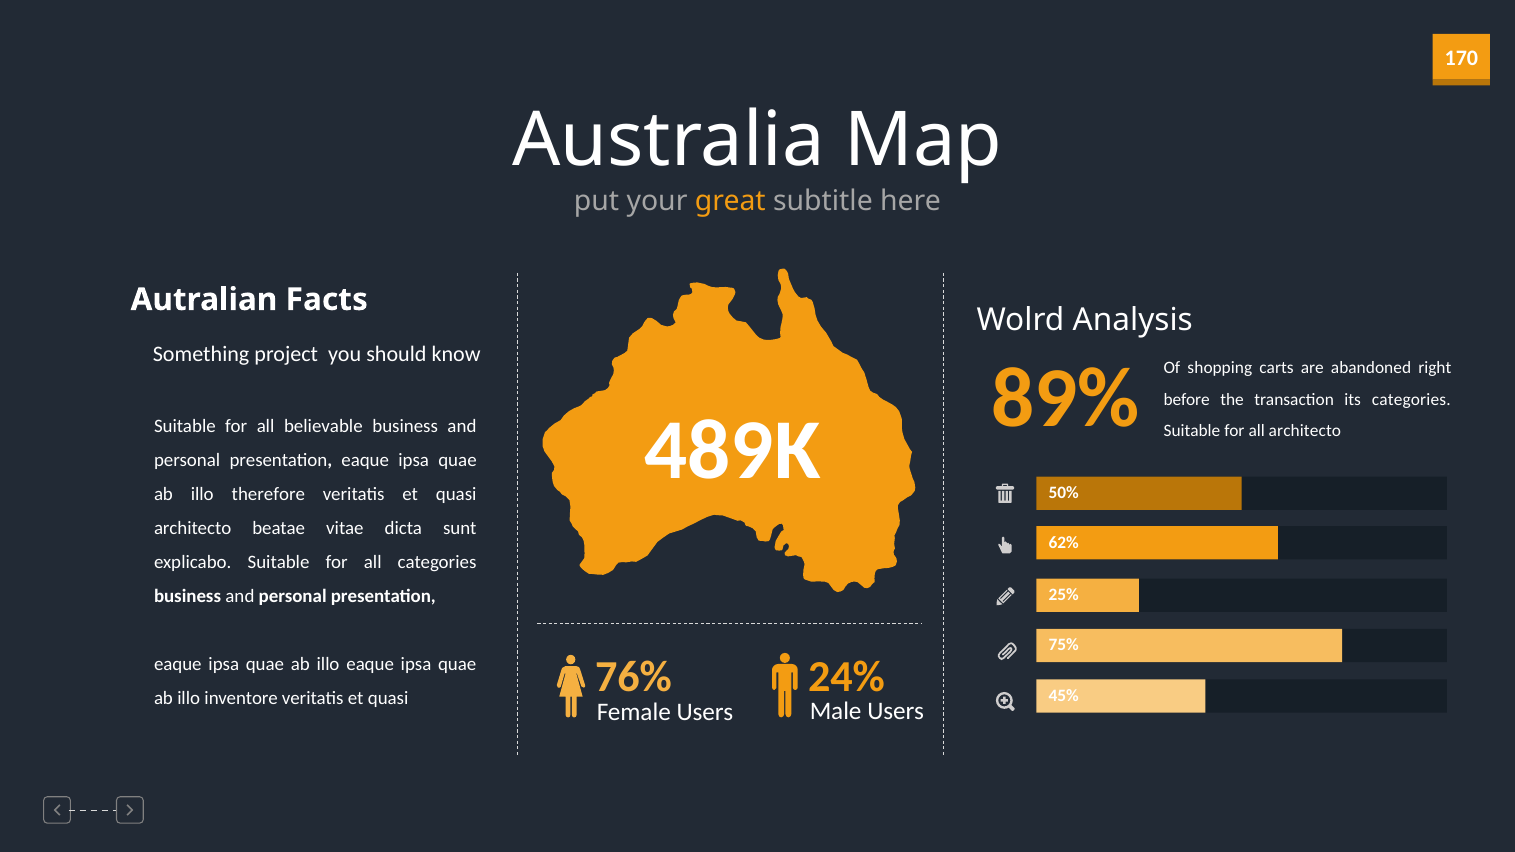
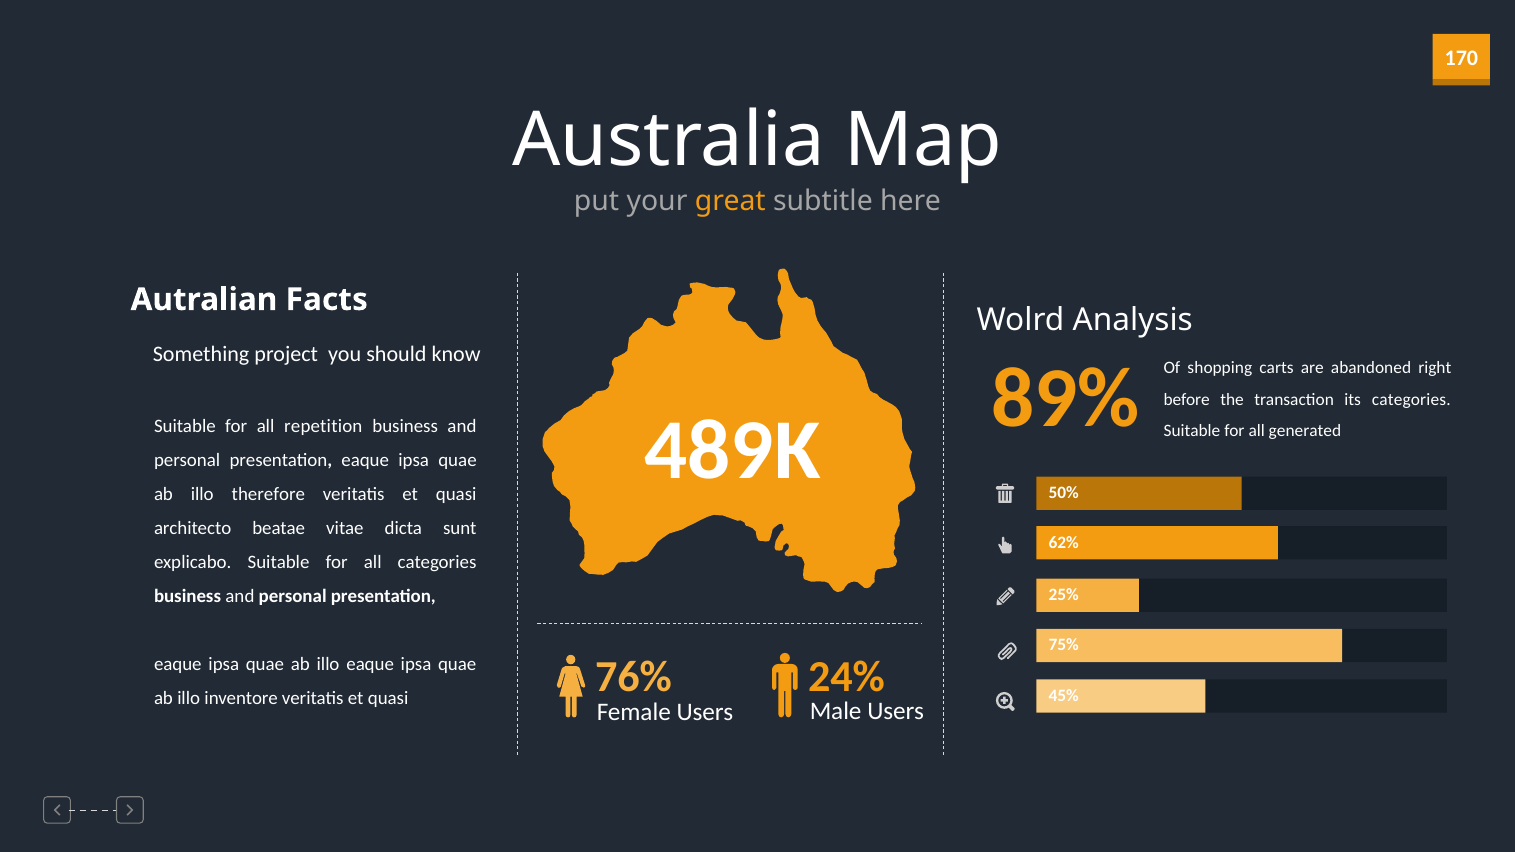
believable: believable -> repetition
all architecto: architecto -> generated
